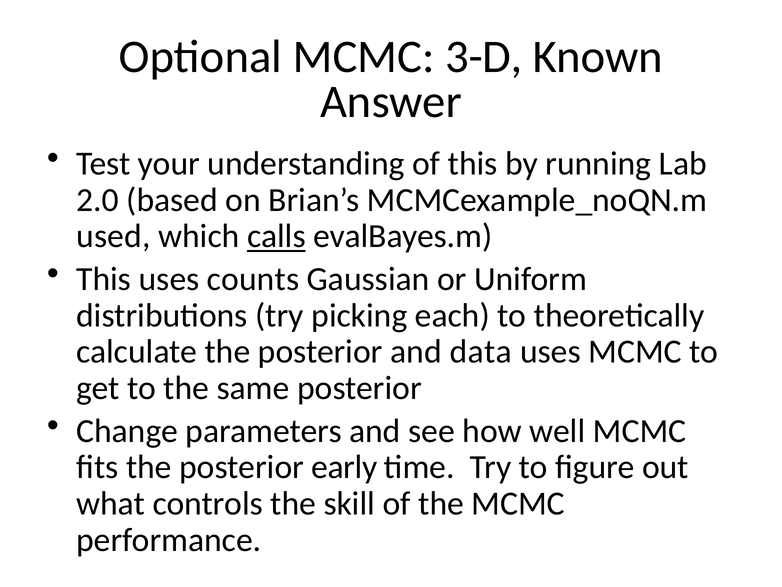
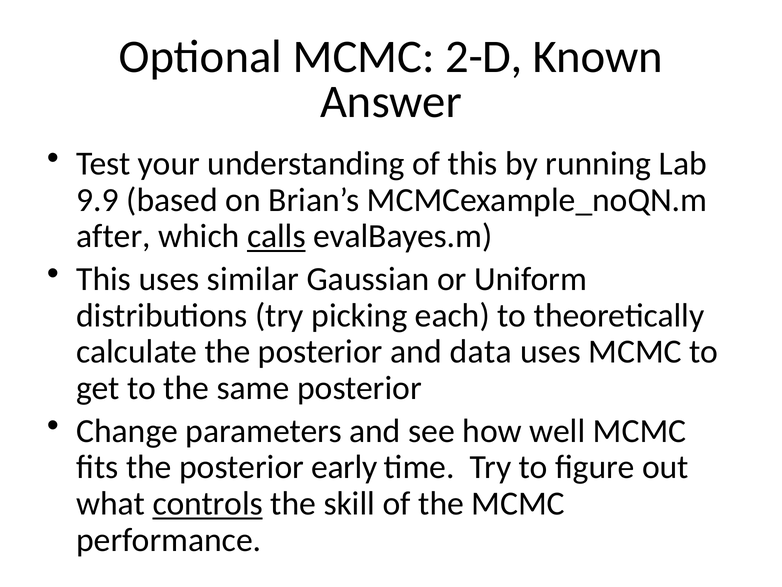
3-D: 3-D -> 2-D
2.0: 2.0 -> 9.9
used: used -> after
counts: counts -> similar
controls underline: none -> present
